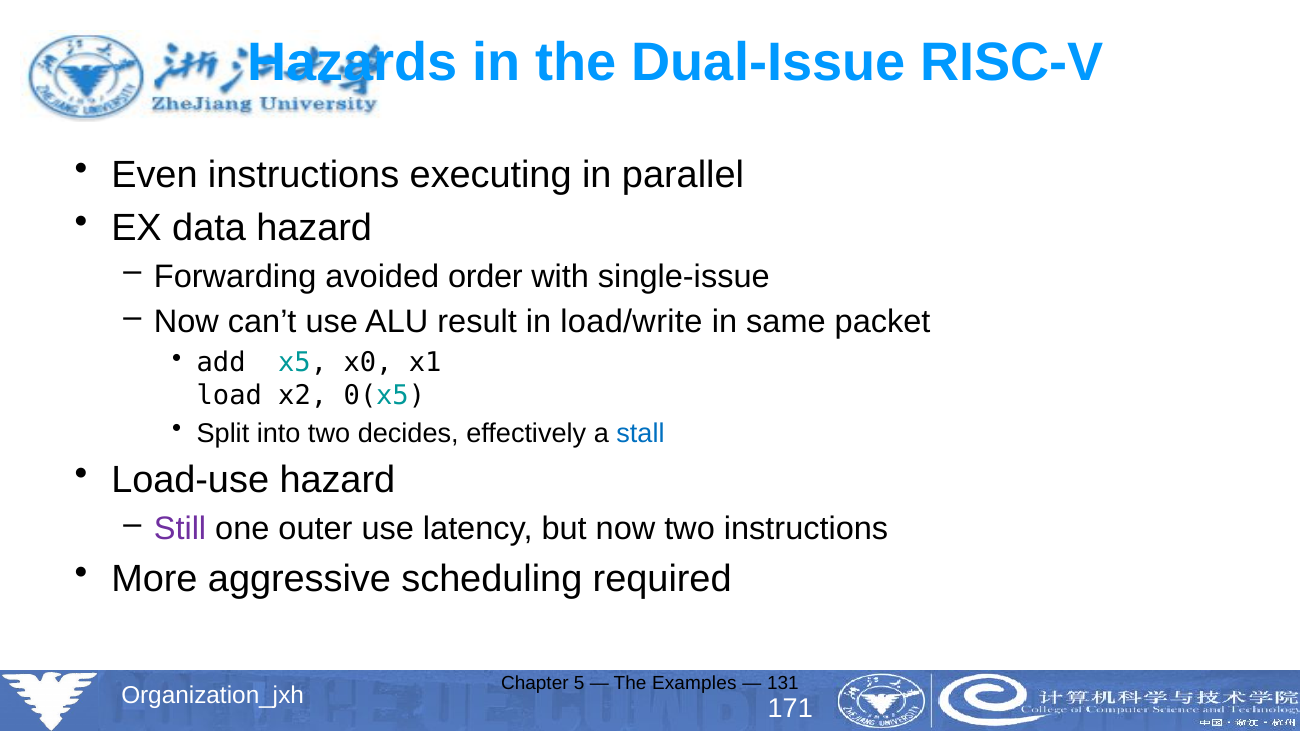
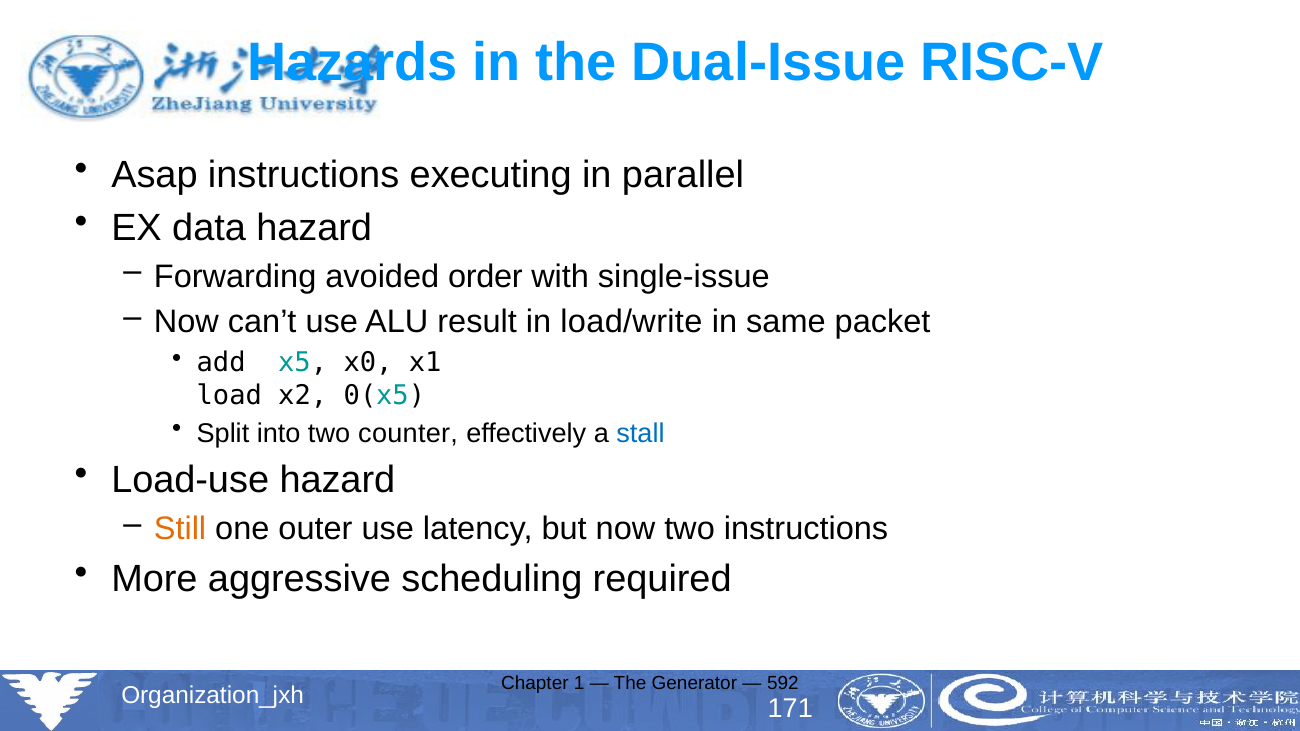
Even: Even -> Asap
decides: decides -> counter
Still colour: purple -> orange
5: 5 -> 1
Examples: Examples -> Generator
131: 131 -> 592
